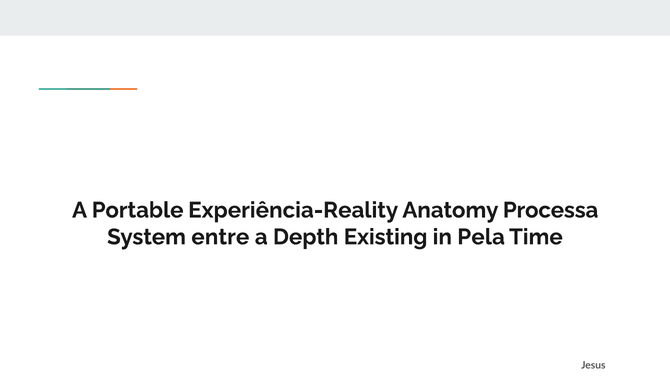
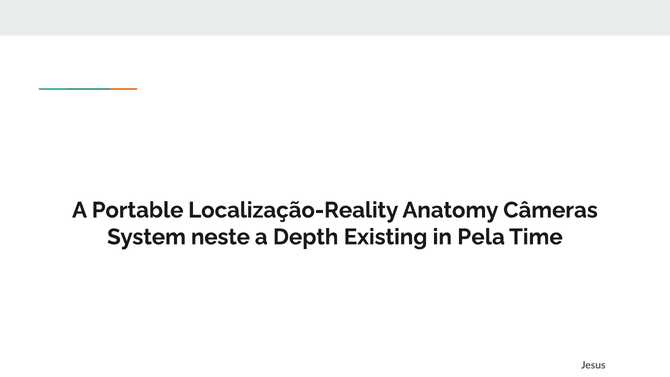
Experiência-Reality: Experiência-Reality -> Localização-Reality
Processa: Processa -> Câmeras
entre: entre -> neste
